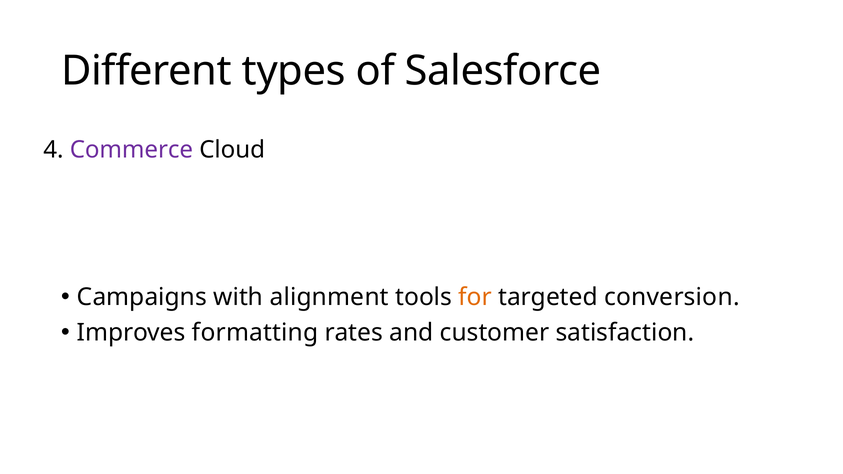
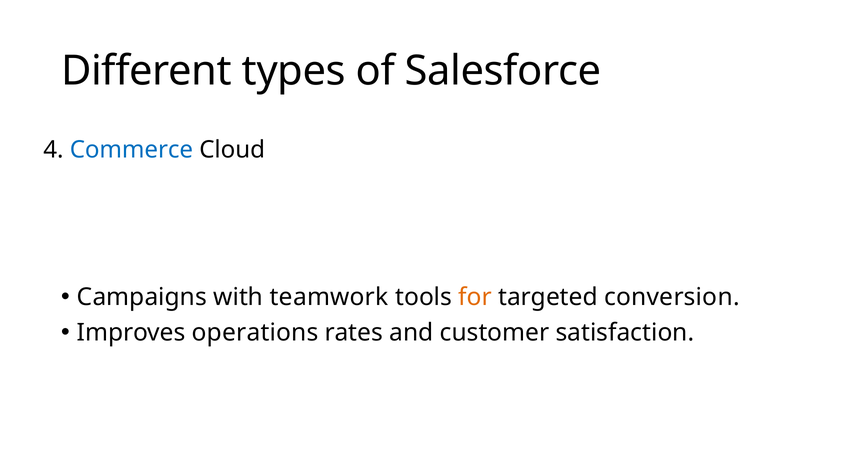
Commerce colour: purple -> blue
alignment: alignment -> teamwork
formatting: formatting -> operations
